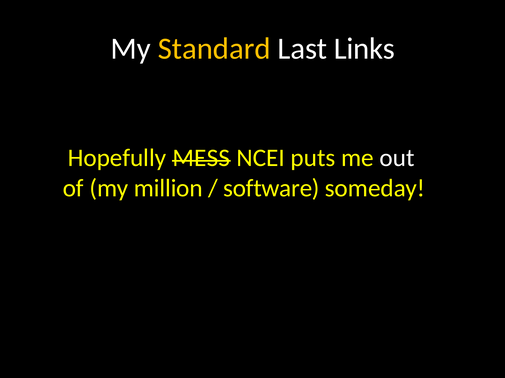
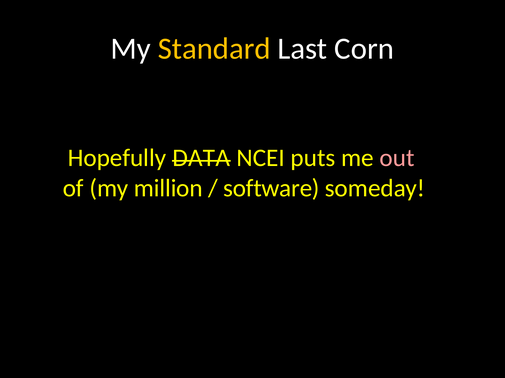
Links: Links -> Corn
MESS: MESS -> DATA
out colour: white -> pink
